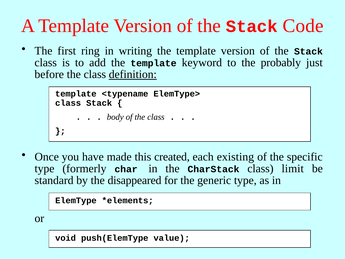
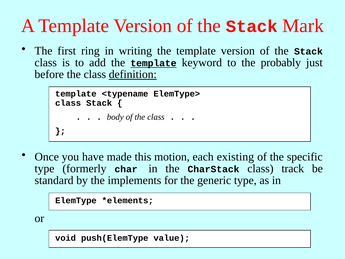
Code: Code -> Mark
template at (154, 63) underline: none -> present
created: created -> motion
limit: limit -> track
disappeared: disappeared -> implements
